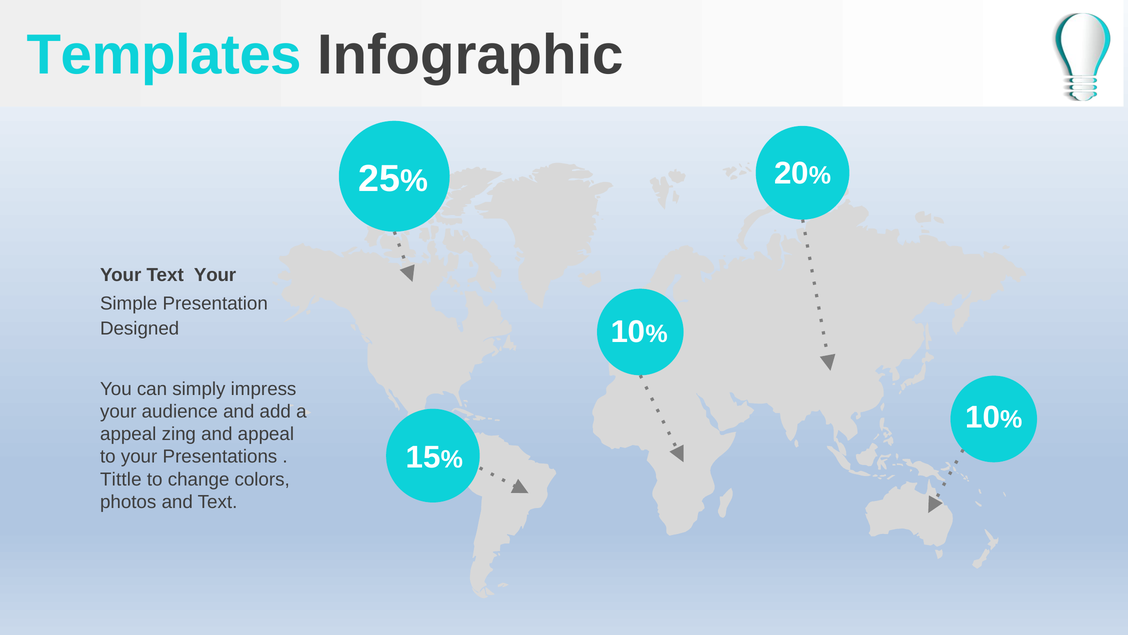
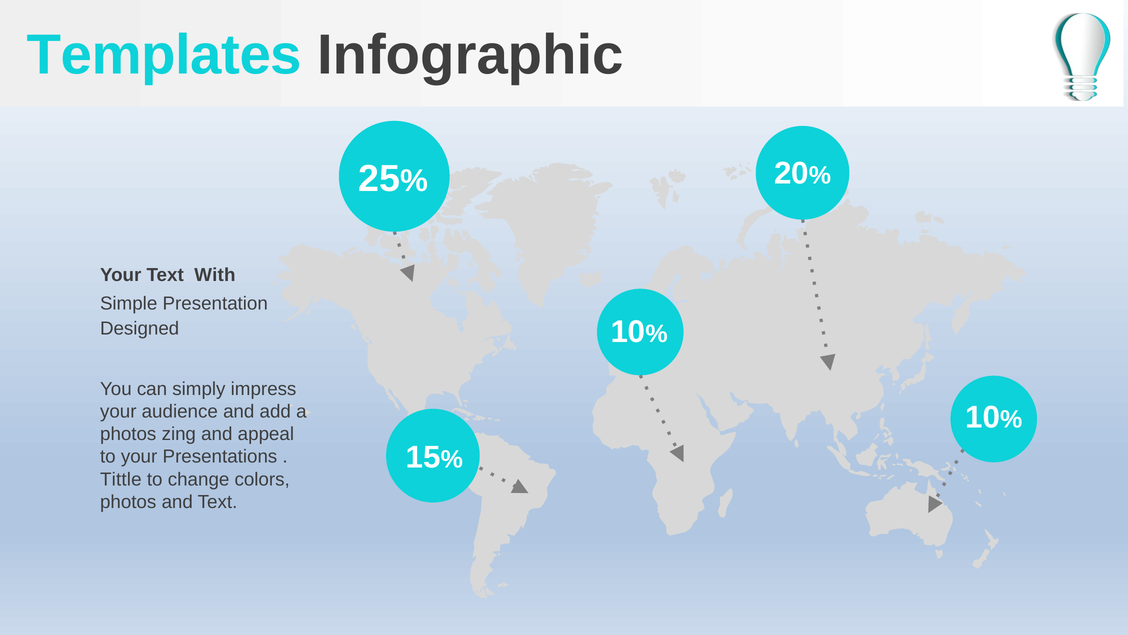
Text Your: Your -> With
appeal at (128, 434): appeal -> photos
